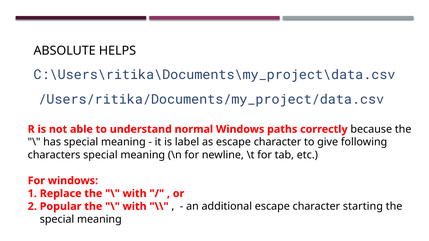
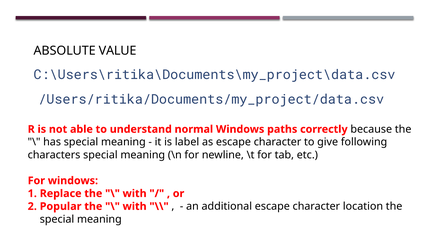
HELPS: HELPS -> VALUE
starting: starting -> location
